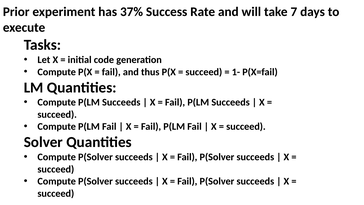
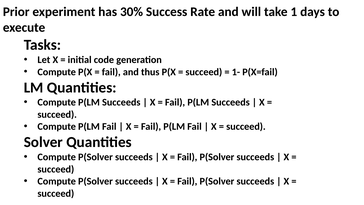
37%: 37% -> 30%
7: 7 -> 1
